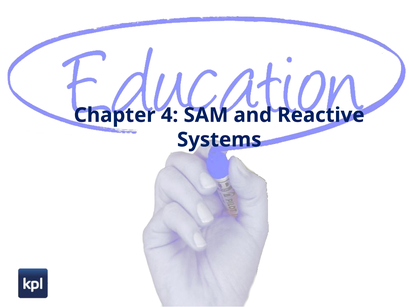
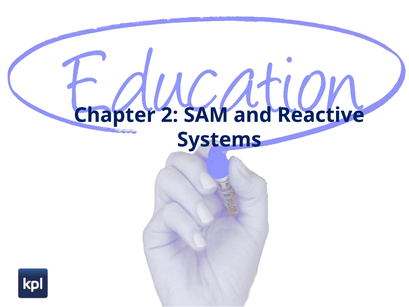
4: 4 -> 2
